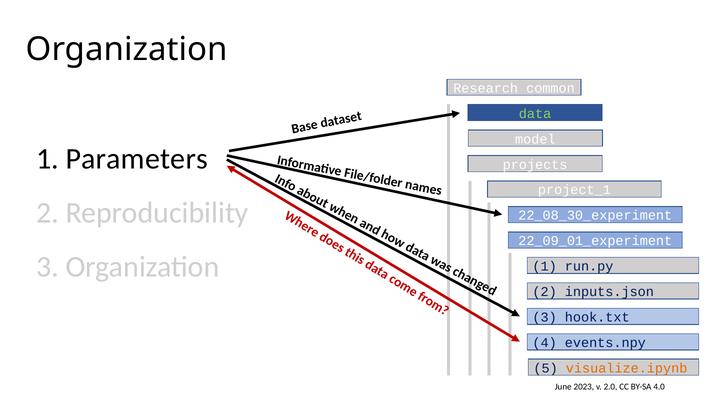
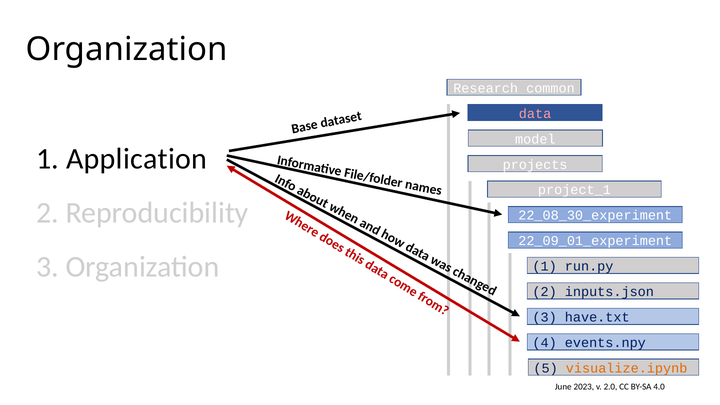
data colour: light green -> pink
Parameters: Parameters -> Application
hook.txt: hook.txt -> have.txt
